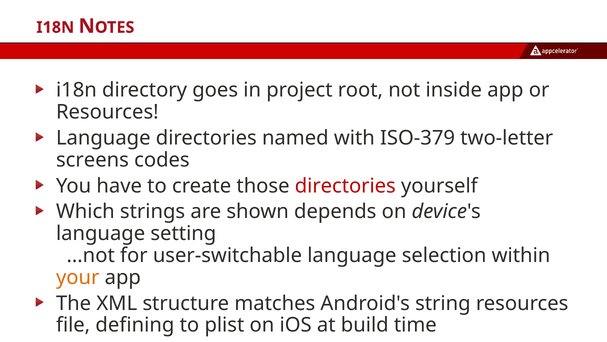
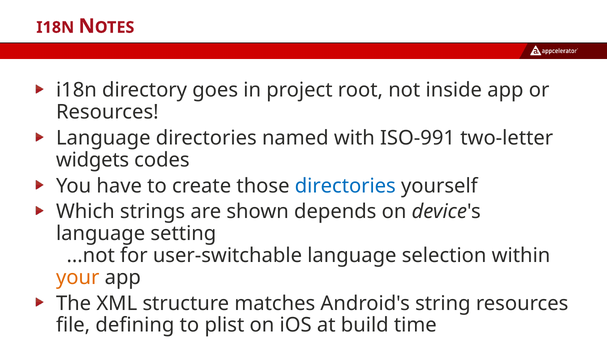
ISO-379: ISO-379 -> ISO-991
screens: screens -> widgets
directories at (345, 186) colour: red -> blue
